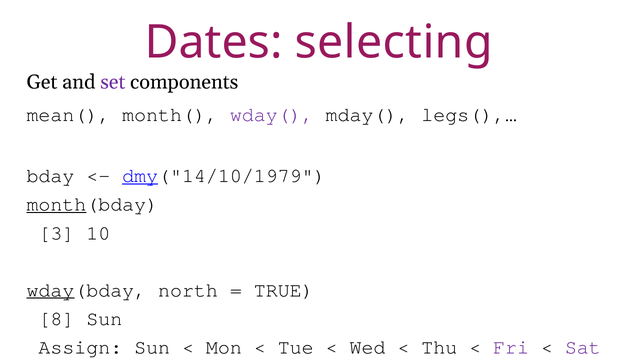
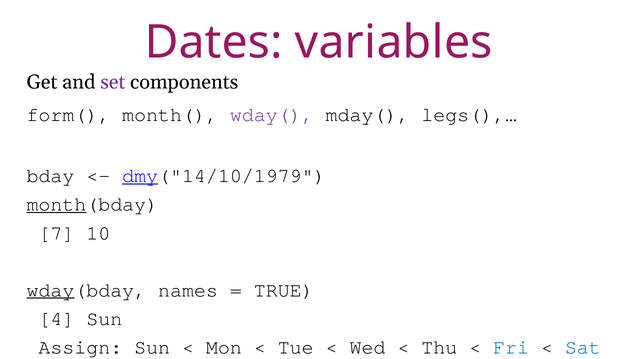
selecting: selecting -> variables
mean(: mean( -> form(
3: 3 -> 7
north: north -> names
8: 8 -> 4
Fri colour: purple -> blue
Sat colour: purple -> blue
